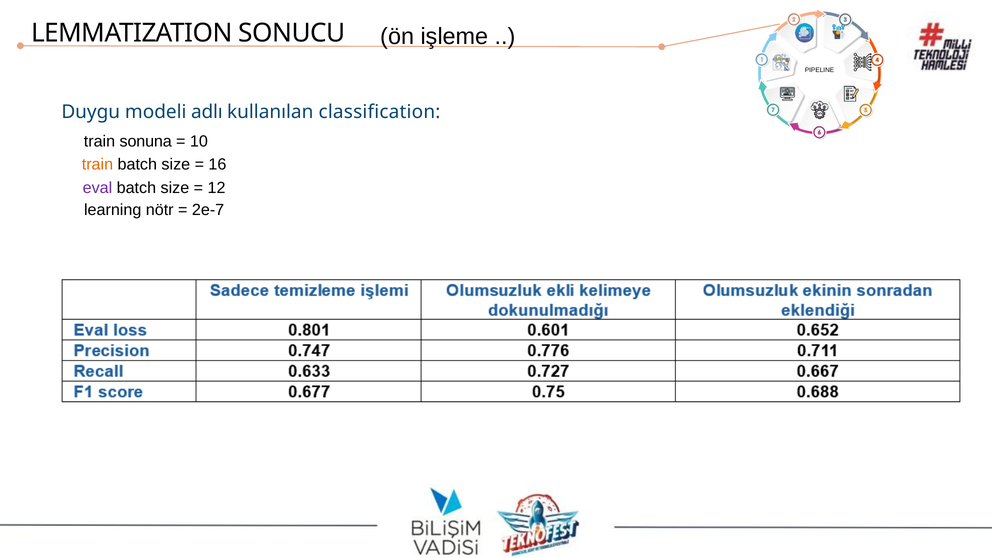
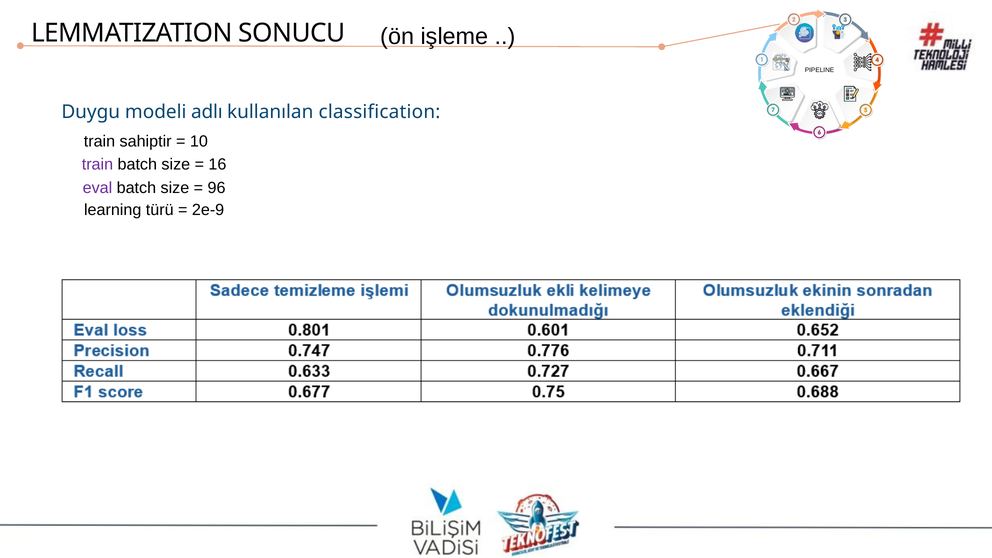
sonuna: sonuna -> sahiptir
train at (97, 165) colour: orange -> purple
12: 12 -> 96
nötr: nötr -> türü
2e-7: 2e-7 -> 2e-9
